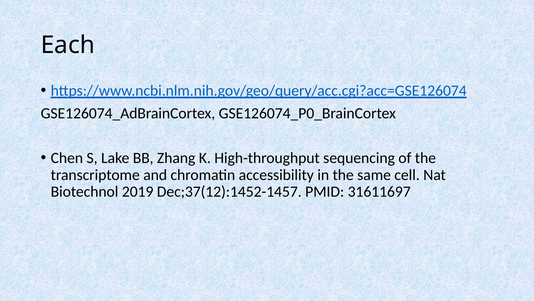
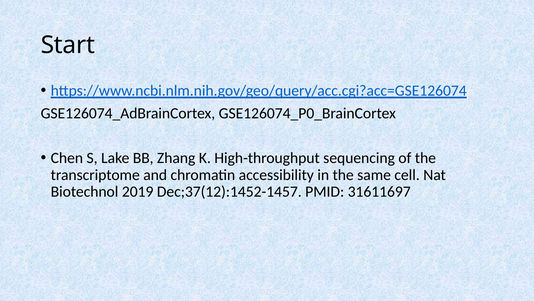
Each: Each -> Start
